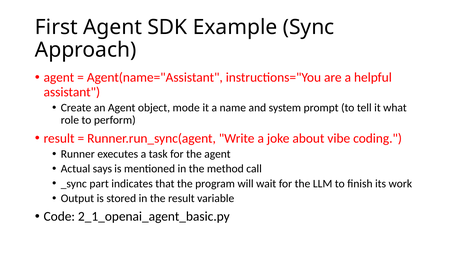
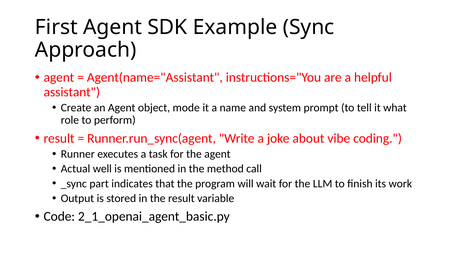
says: says -> well
